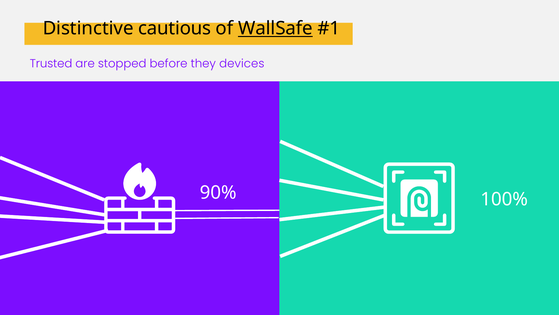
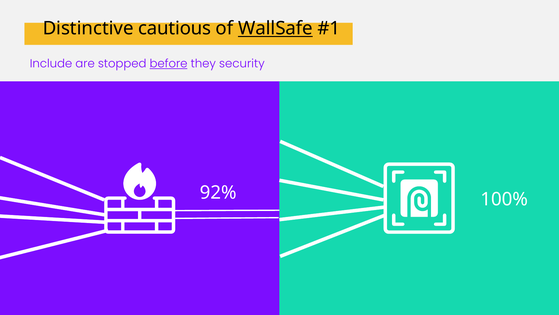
Trusted: Trusted -> Include
before underline: none -> present
devices: devices -> security
90%: 90% -> 92%
